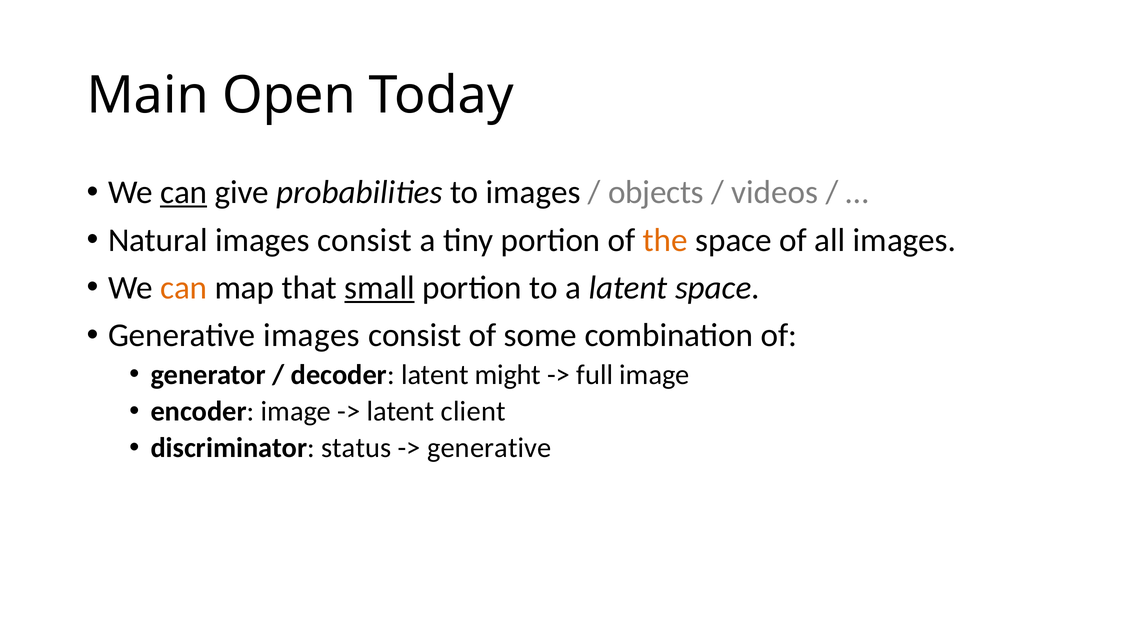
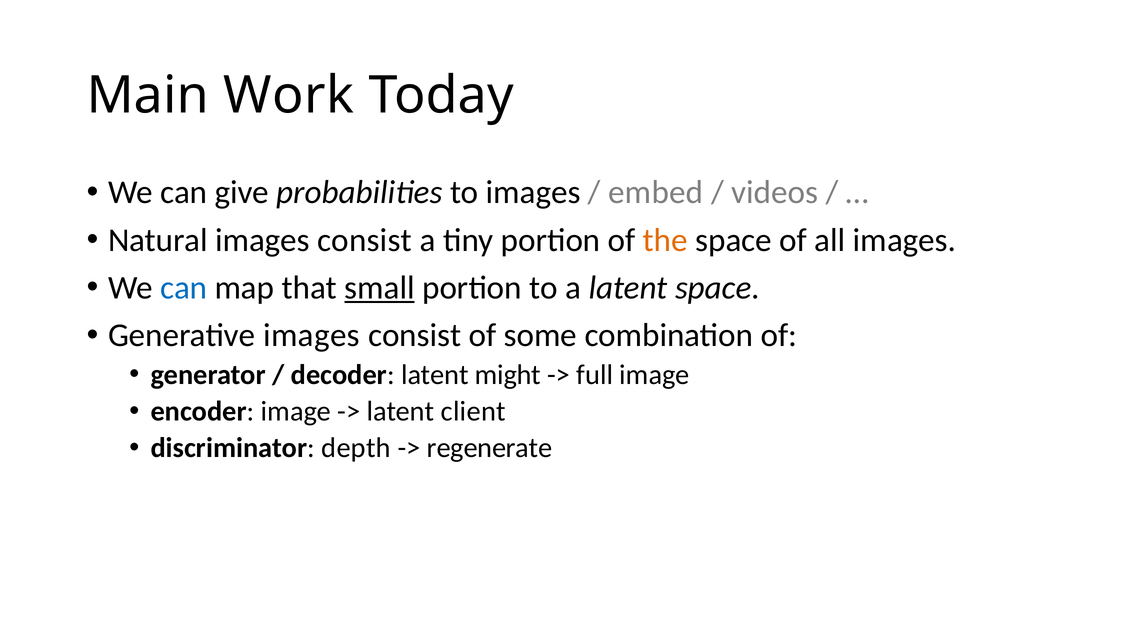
Open: Open -> Work
can at (184, 192) underline: present -> none
objects: objects -> embed
can at (184, 288) colour: orange -> blue
status: status -> depth
generative at (489, 448): generative -> regenerate
